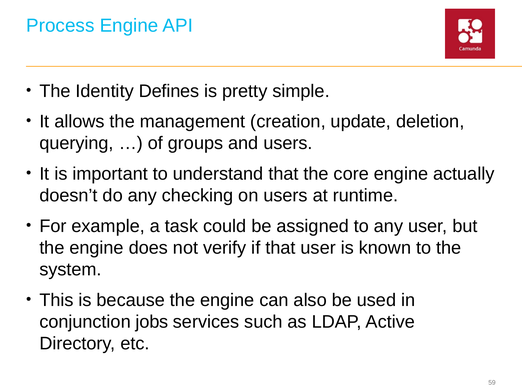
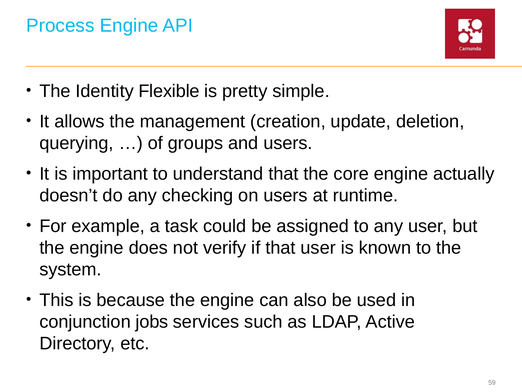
Defines: Defines -> Flexible
